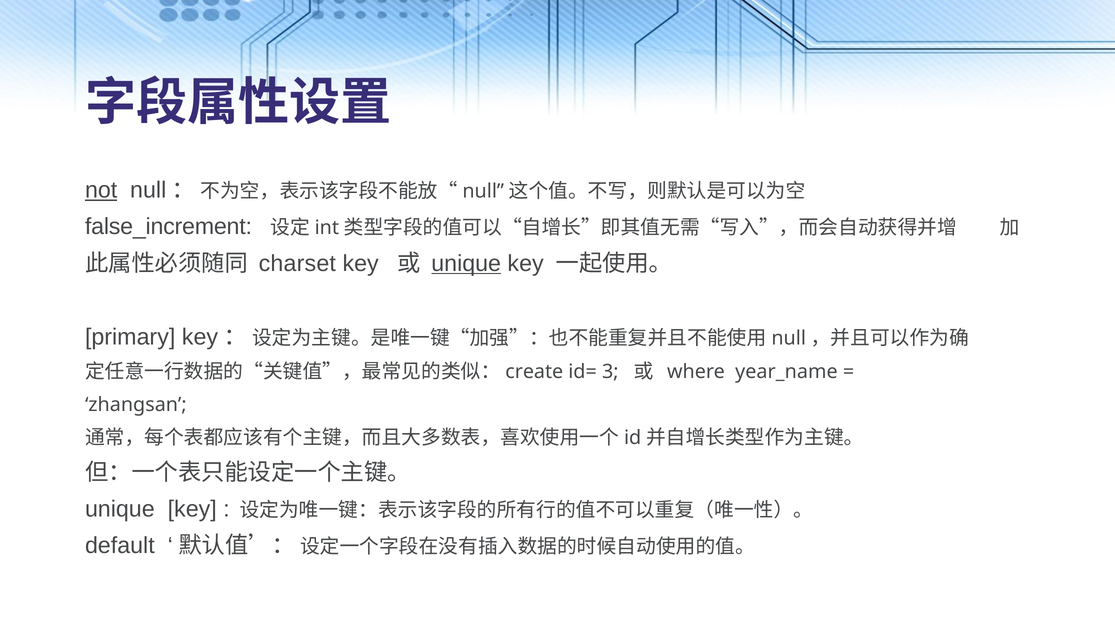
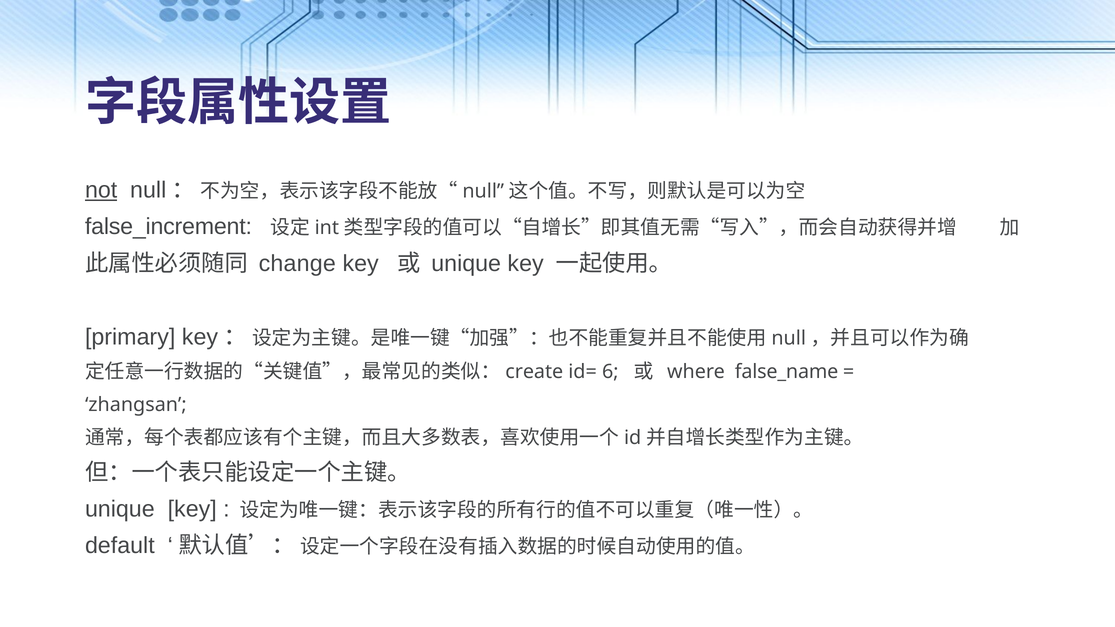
charset: charset -> change
unique at (466, 264) underline: present -> none
3: 3 -> 6
year_name: year_name -> false_name
